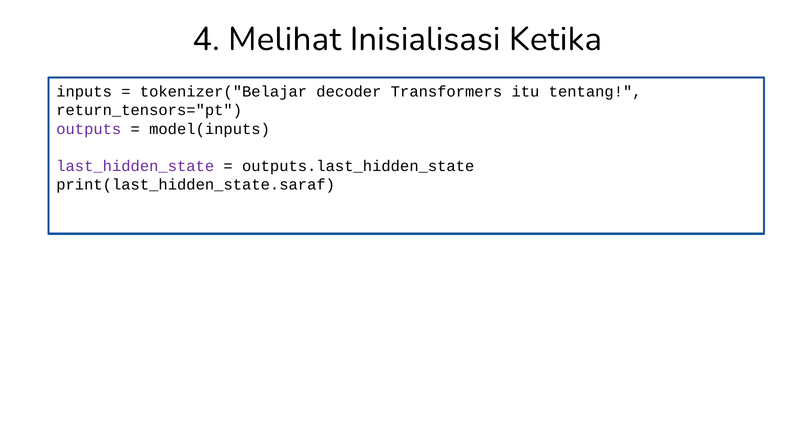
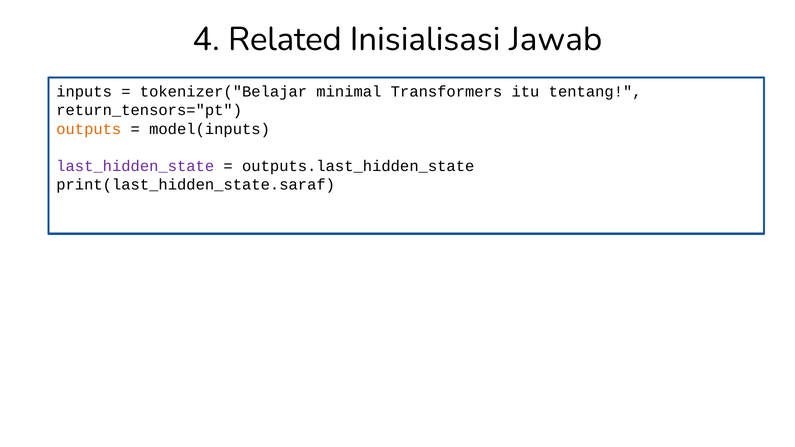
Melihat: Melihat -> Related
Ketika: Ketika -> Jawab
decoder: decoder -> minimal
outputs colour: purple -> orange
